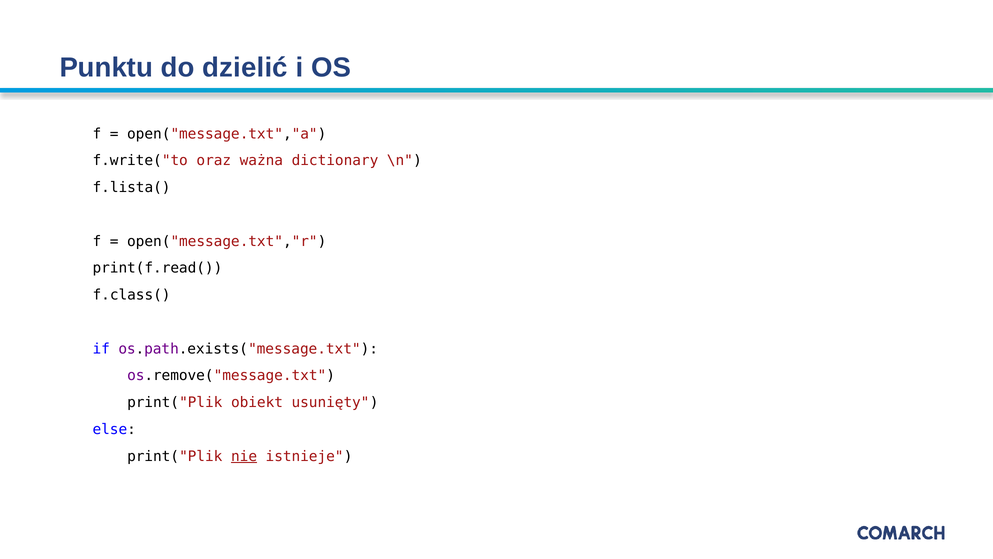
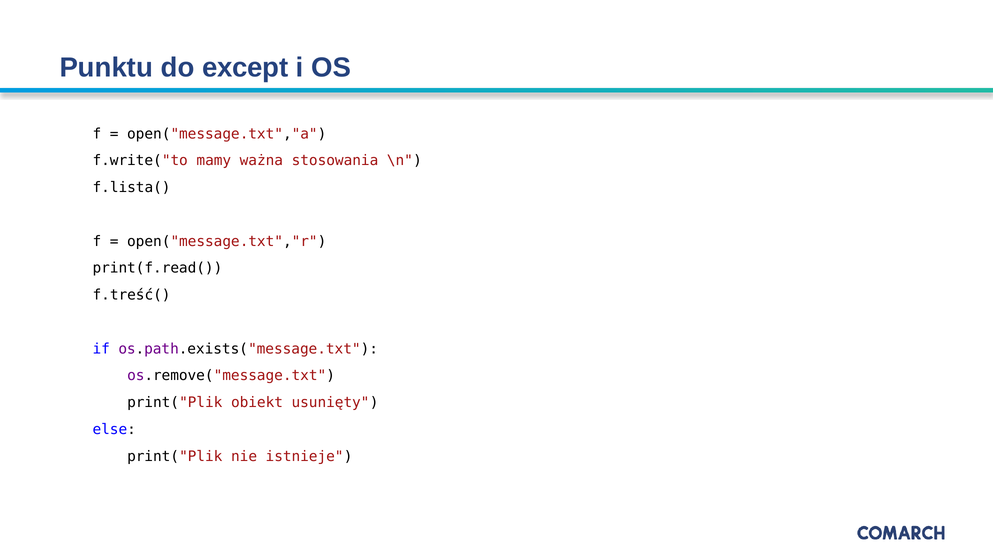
dzielić: dzielić -> except
oraz: oraz -> mamy
dictionary: dictionary -> stosowania
f.class(: f.class( -> f.treść(
nie underline: present -> none
